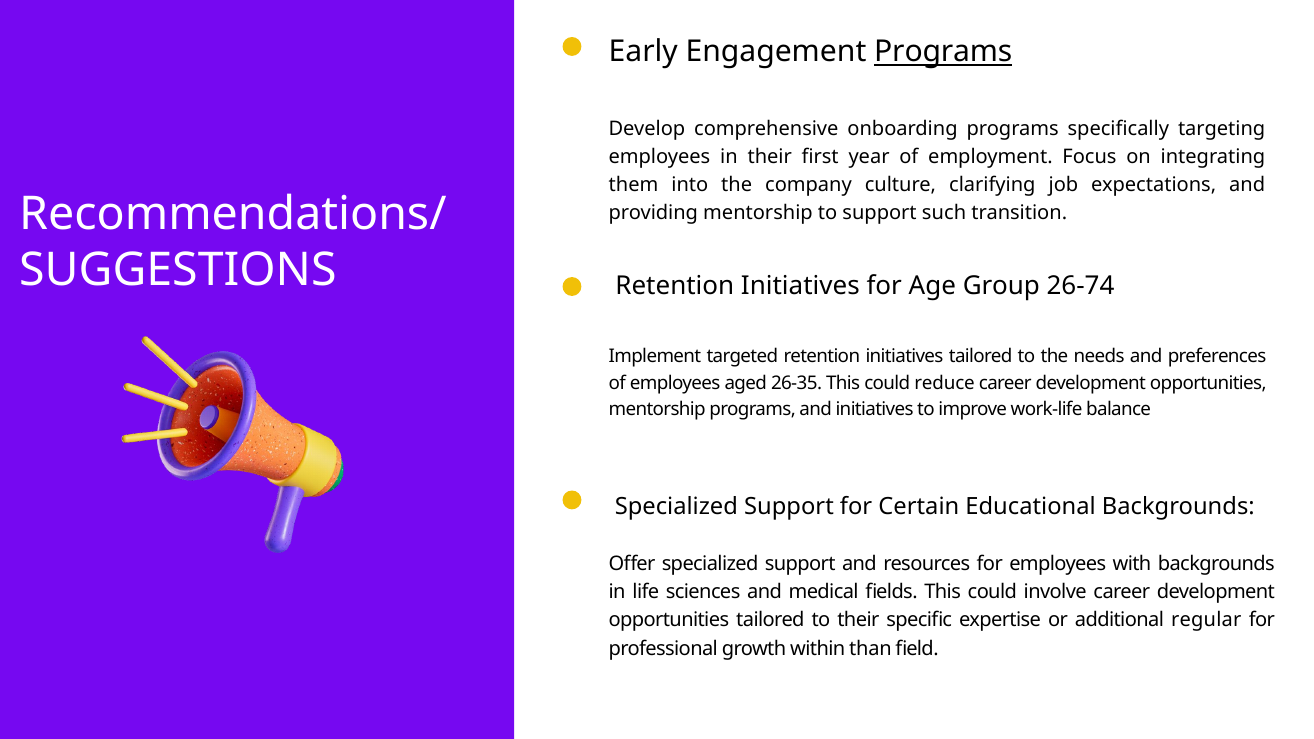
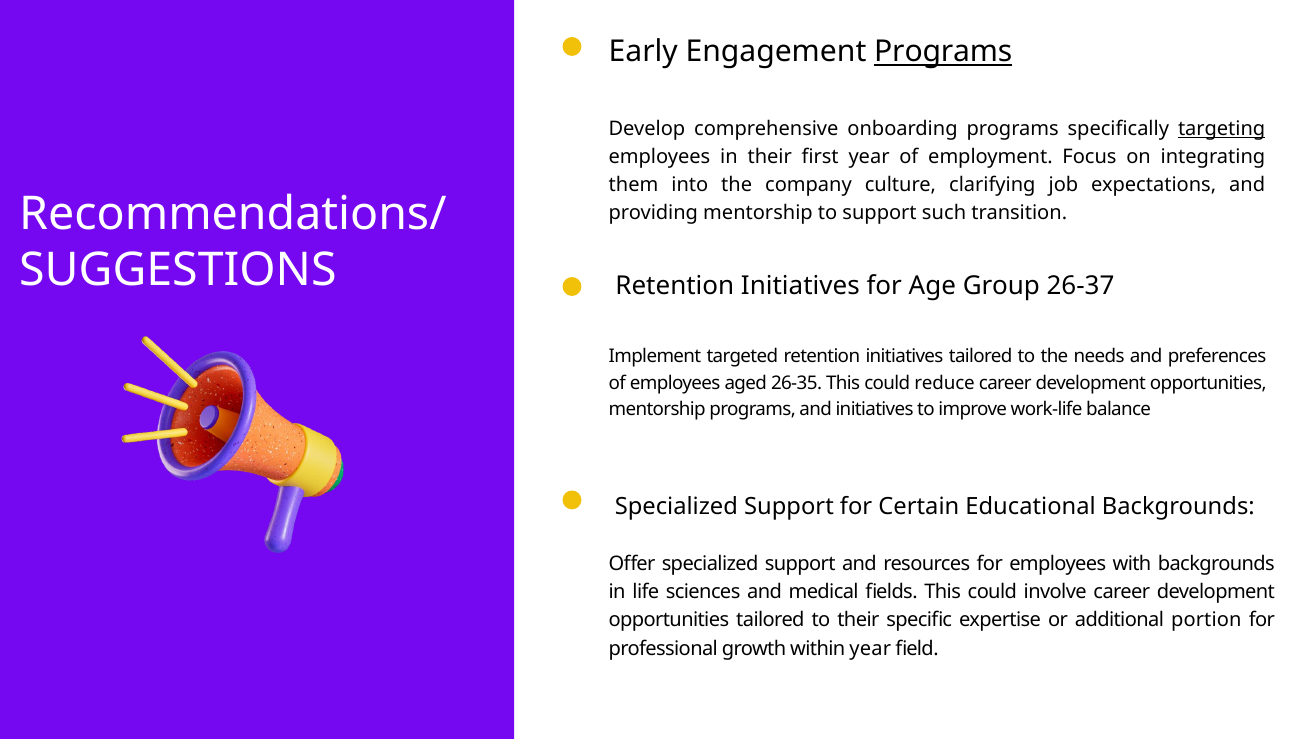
targeting underline: none -> present
26-74: 26-74 -> 26-37
regular: regular -> portion
within than: than -> year
